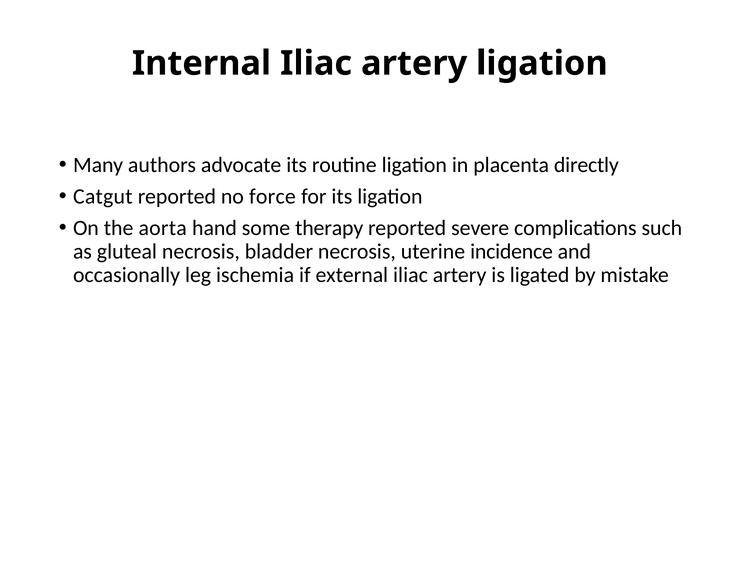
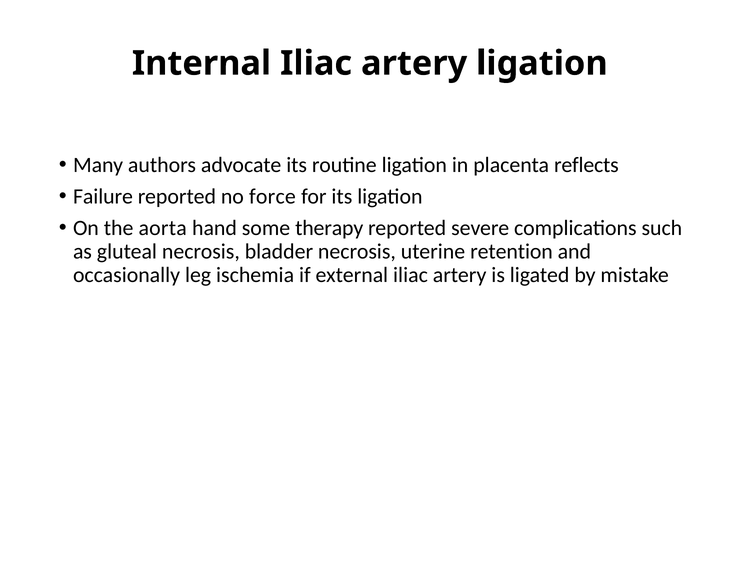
directly: directly -> reflects
Catgut: Catgut -> Failure
incidence: incidence -> retention
